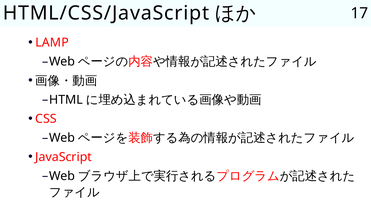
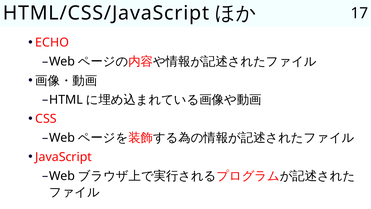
LAMP: LAMP -> ECHO
